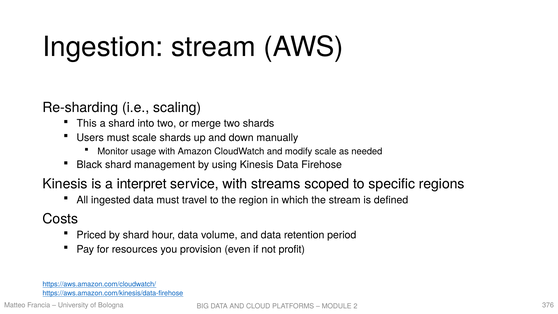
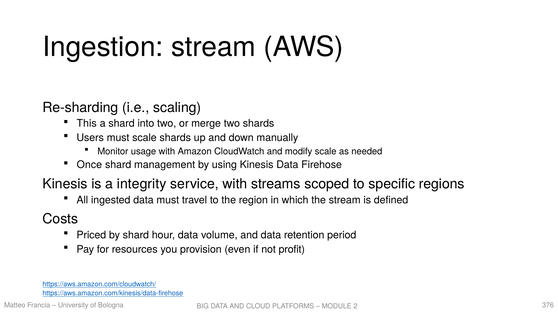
Black: Black -> Once
interpret: interpret -> integrity
